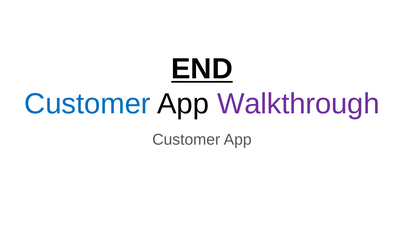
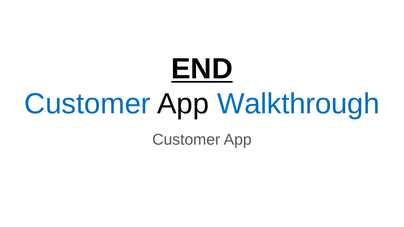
Walkthrough colour: purple -> blue
